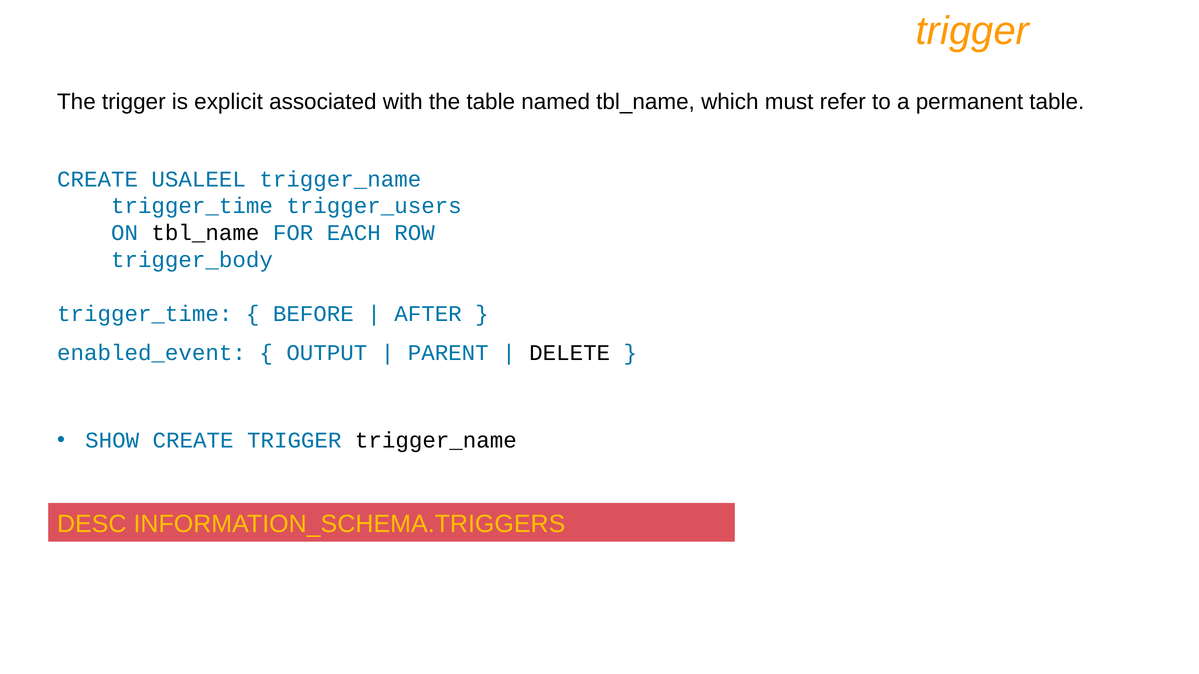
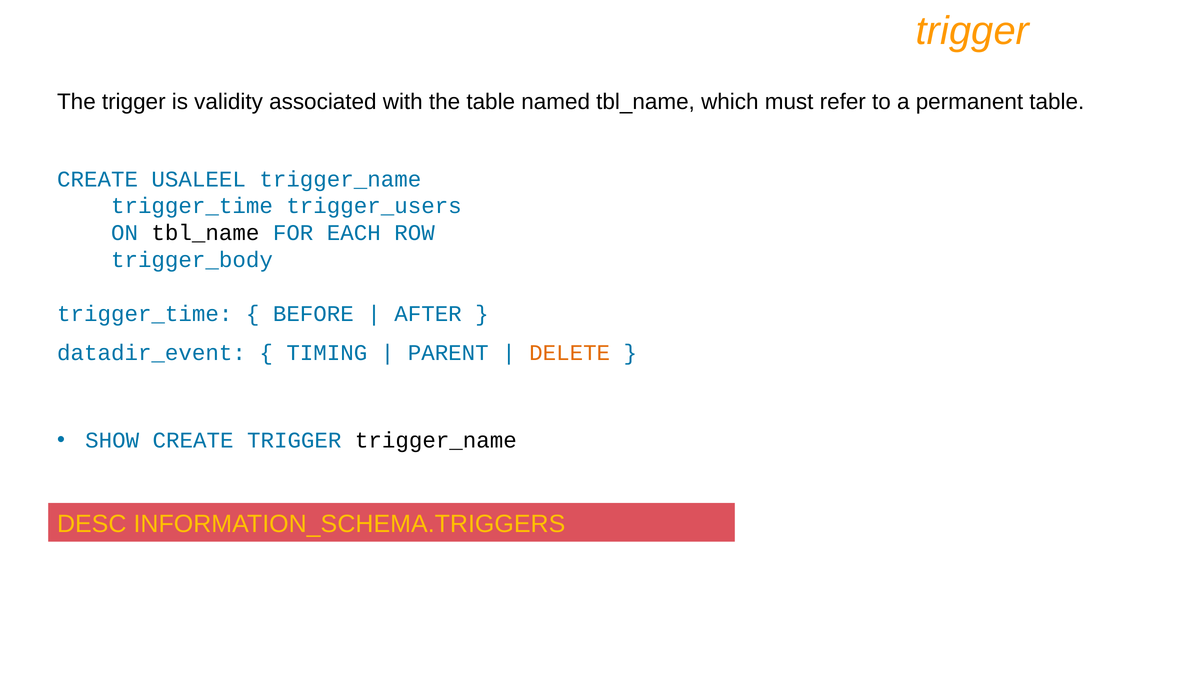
explicit: explicit -> validity
enabled_event: enabled_event -> datadir_event
OUTPUT: OUTPUT -> TIMING
DELETE colour: black -> orange
